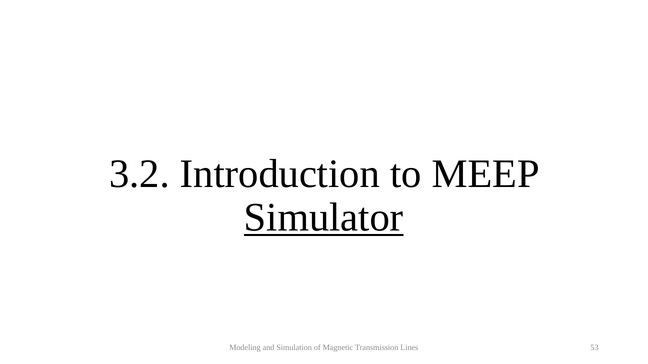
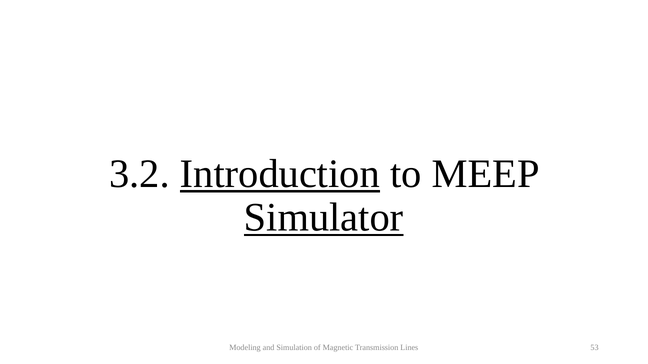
Introduction underline: none -> present
